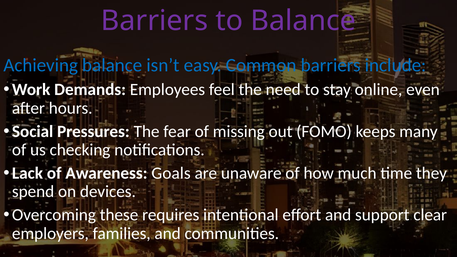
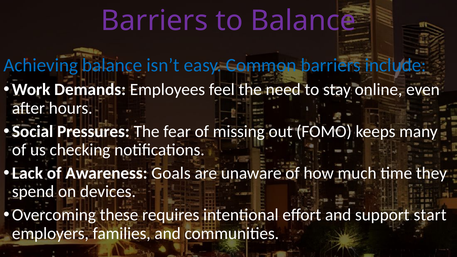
clear: clear -> start
